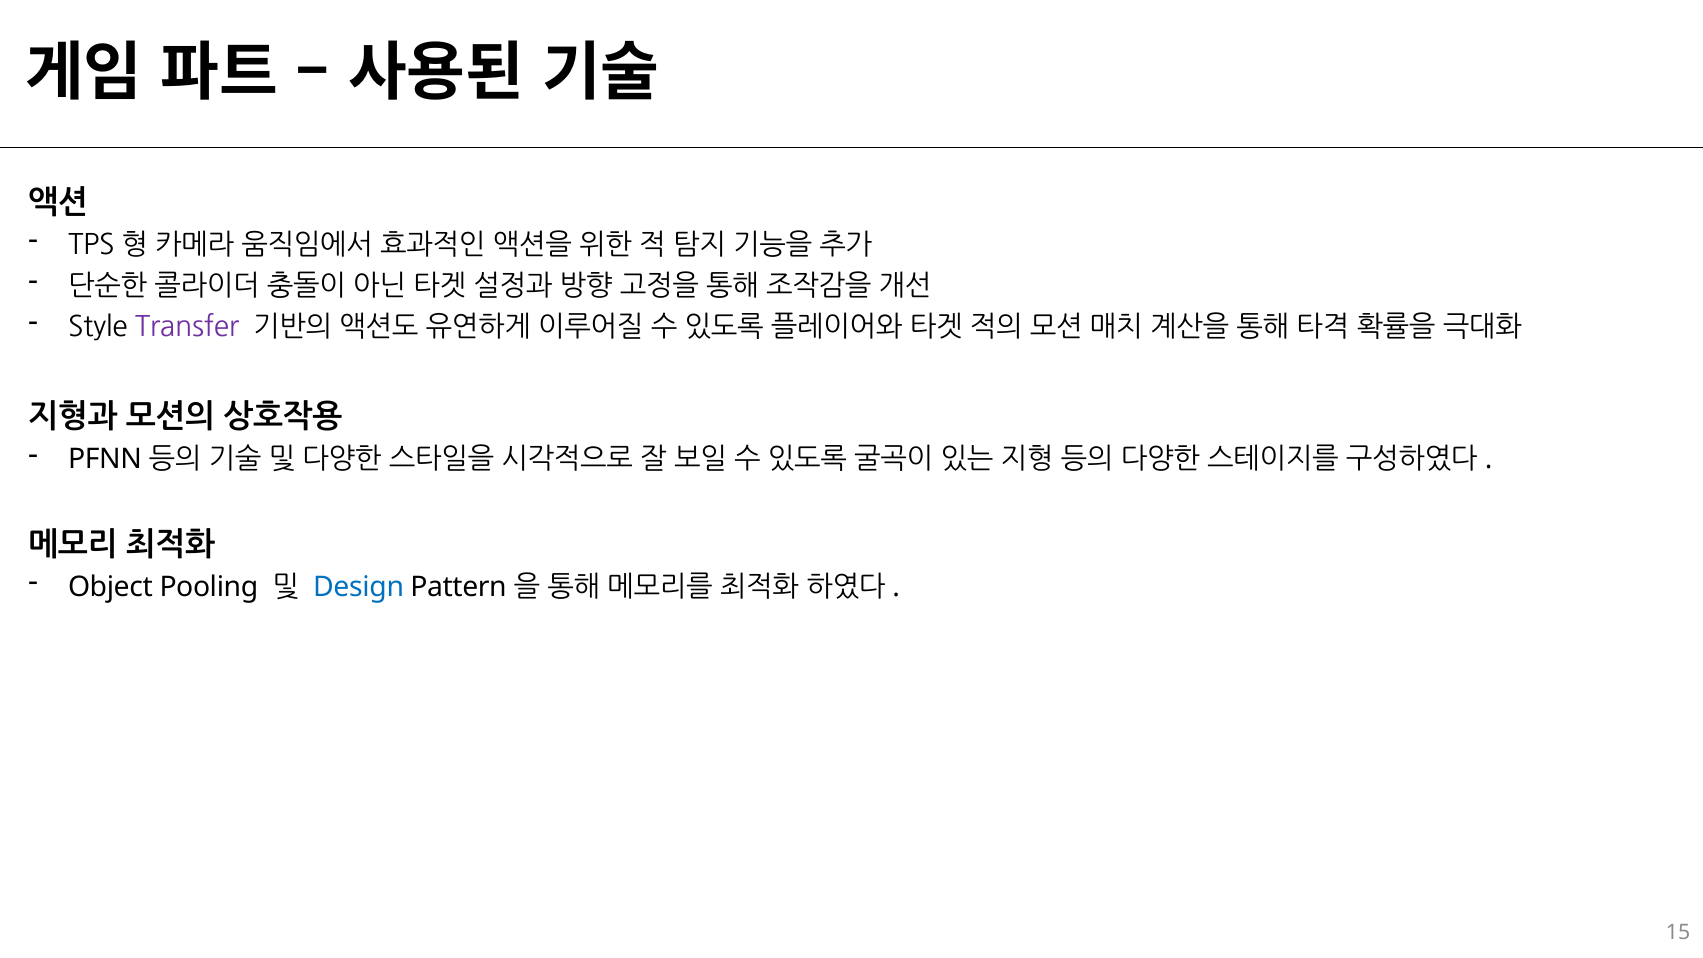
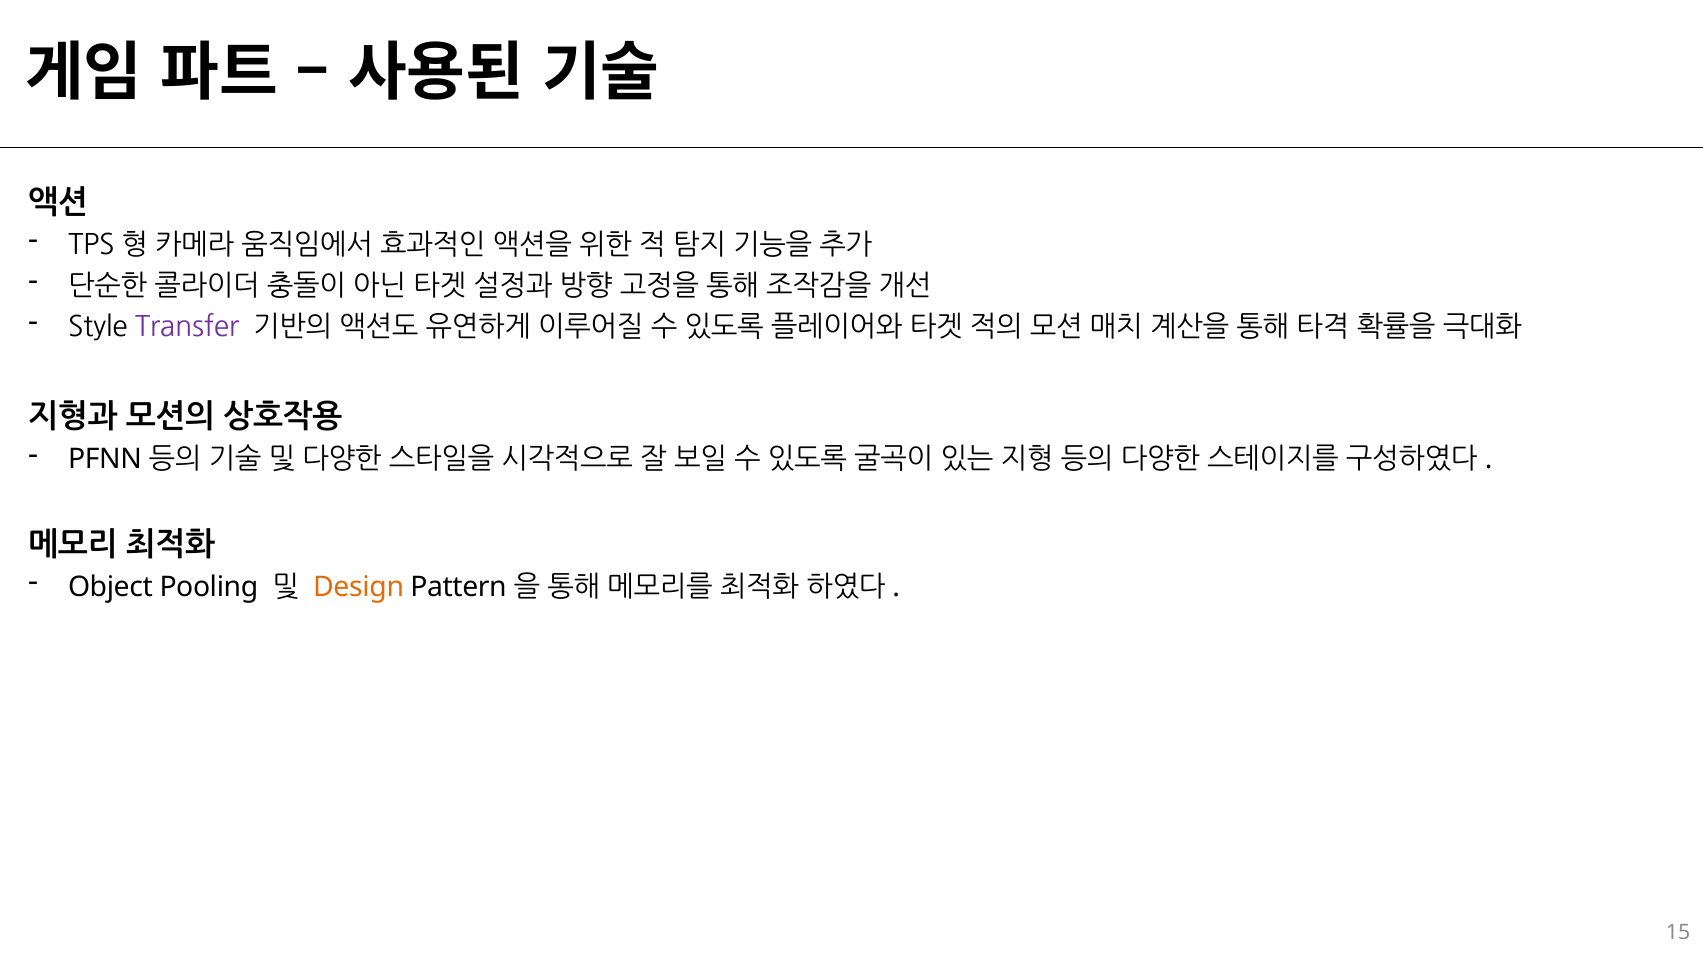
Design colour: blue -> orange
